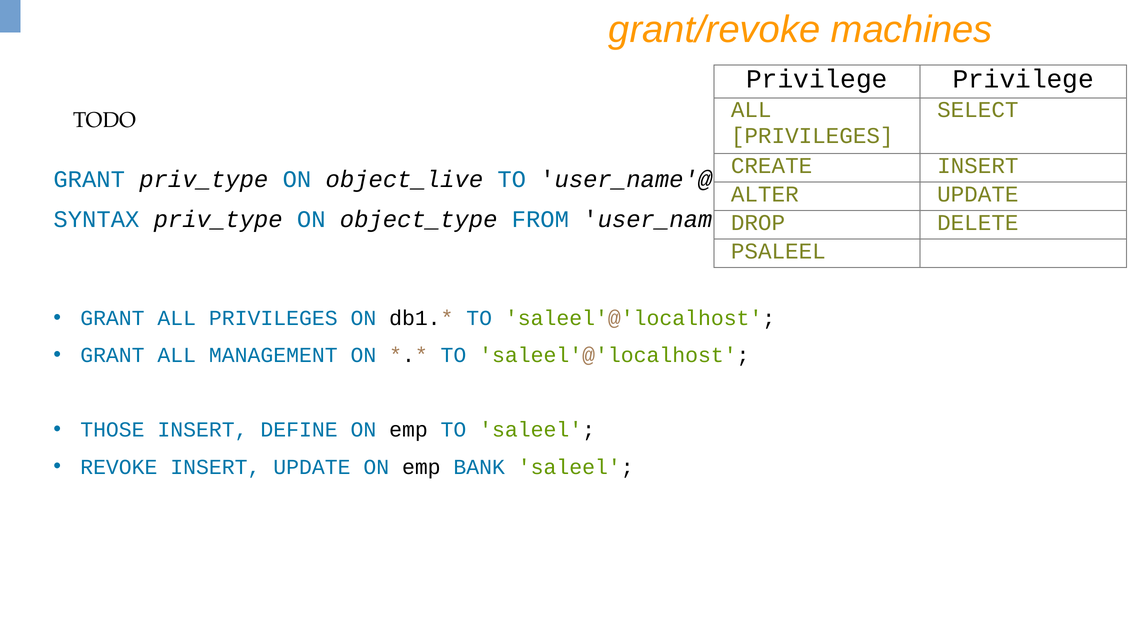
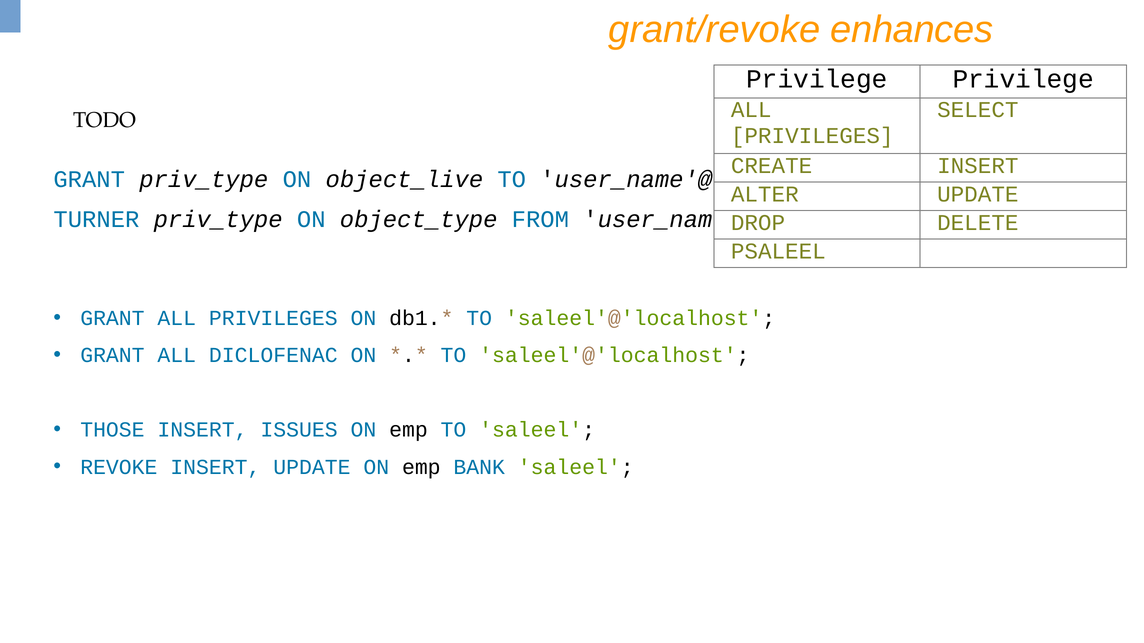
machines: machines -> enhances
SYNTAX: SYNTAX -> TURNER
MANAGEMENT: MANAGEMENT -> DICLOFENAC
DEFINE: DEFINE -> ISSUES
